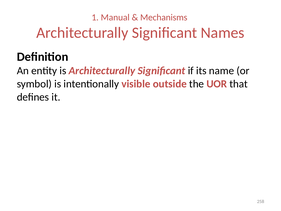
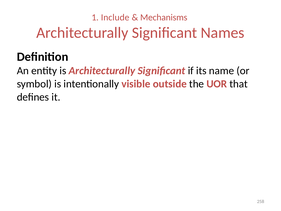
Manual: Manual -> Include
